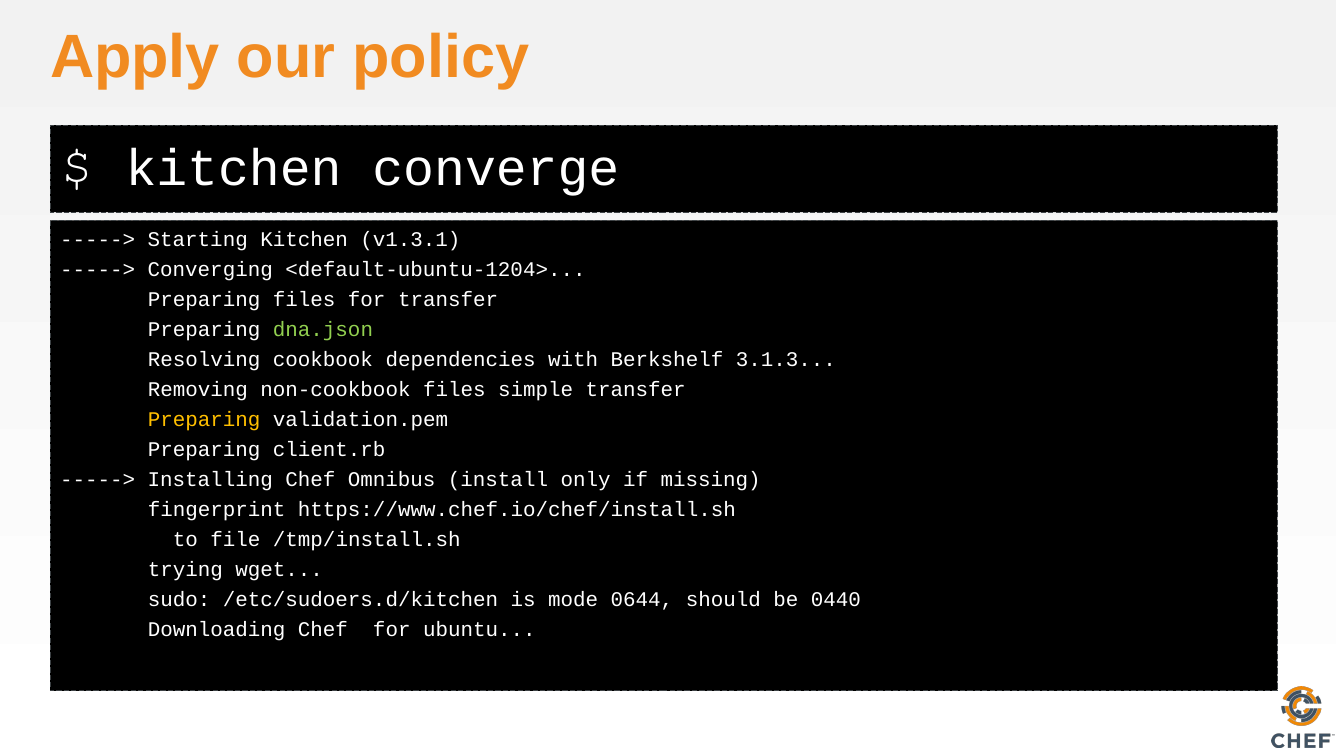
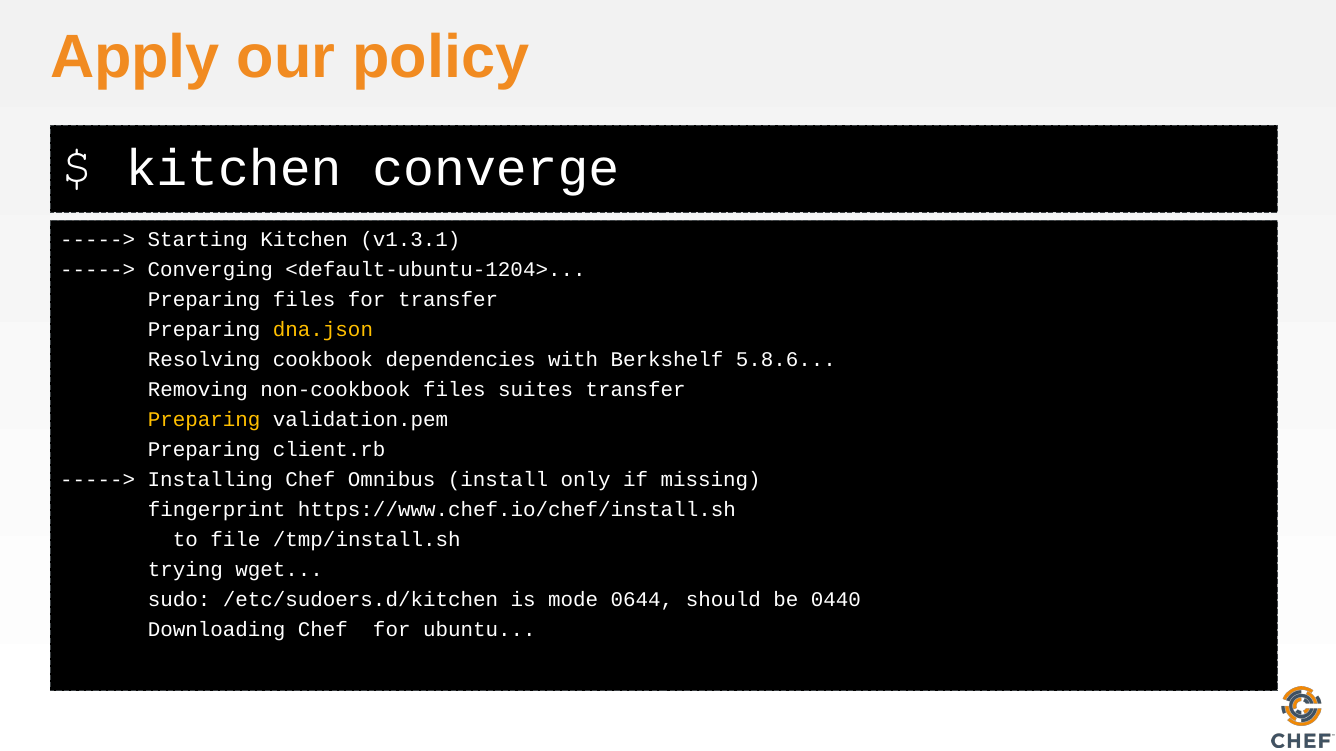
dna.json colour: light green -> yellow
3.1.3: 3.1.3 -> 5.8.6
simple: simple -> suites
